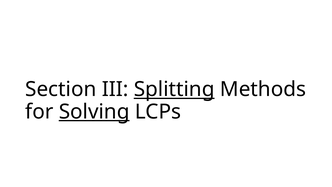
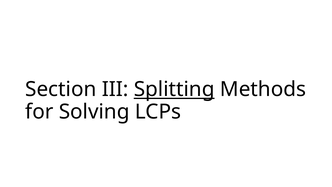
Solving underline: present -> none
